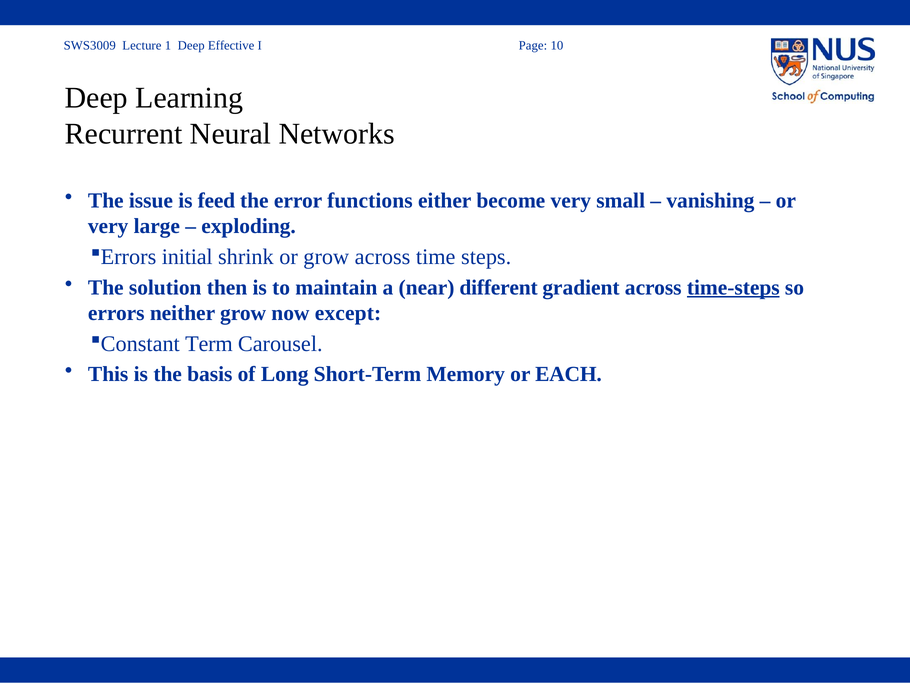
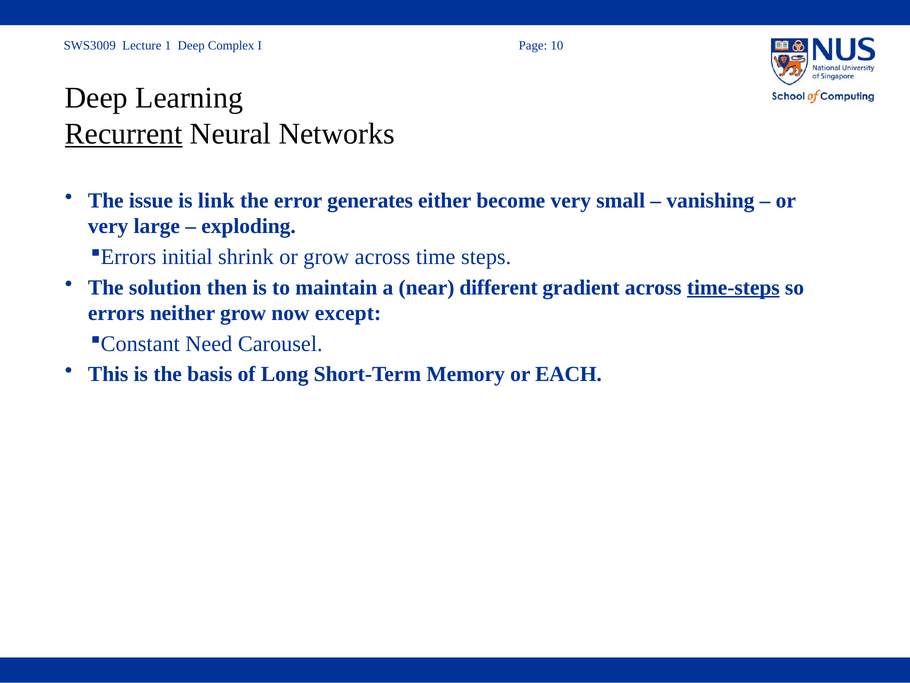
Effective: Effective -> Complex
Recurrent underline: none -> present
feed: feed -> link
functions: functions -> generates
Term: Term -> Need
